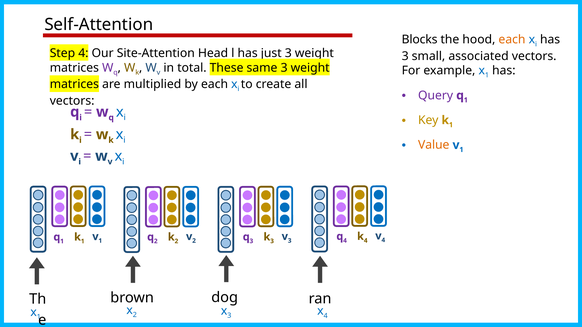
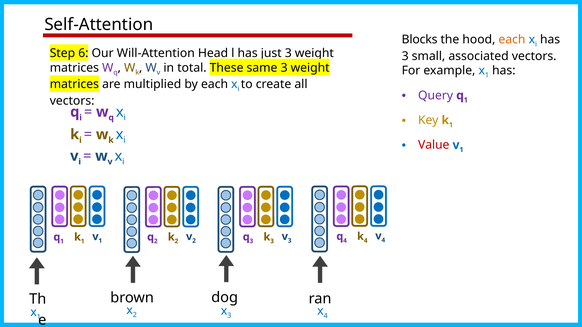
Step 4: 4 -> 6
Site-Attention: Site-Attention -> Will-Attention
Value colour: orange -> red
